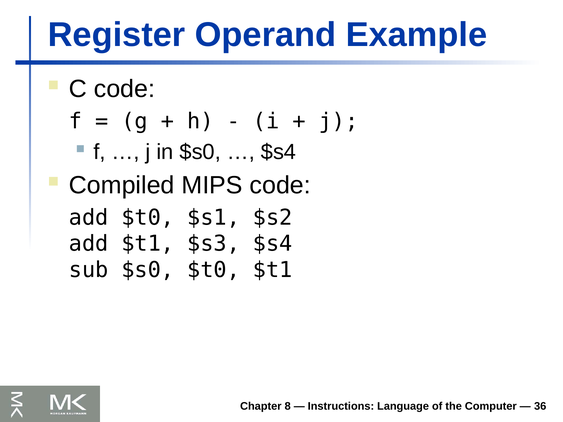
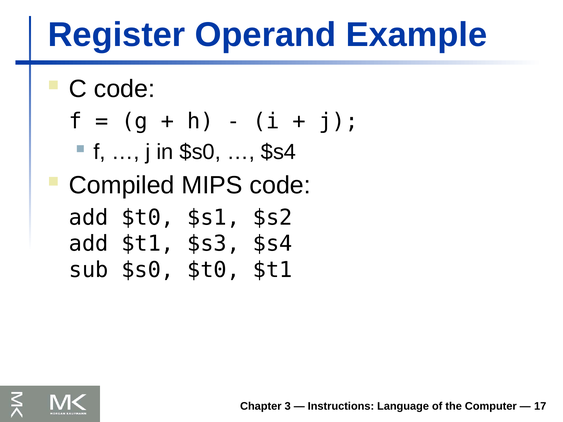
8: 8 -> 3
36: 36 -> 17
